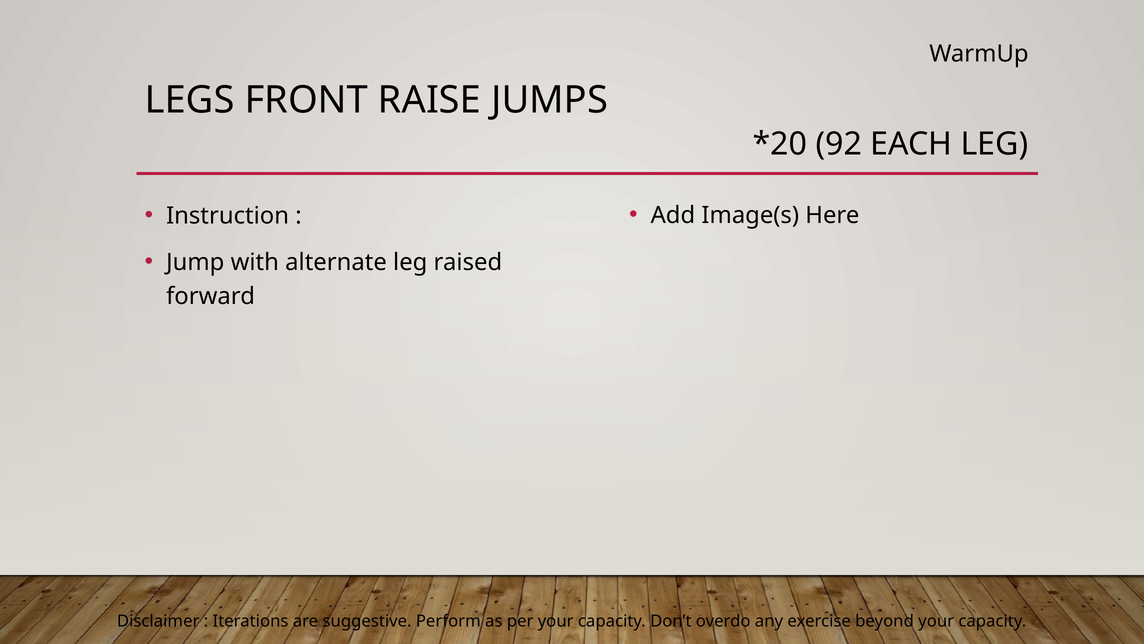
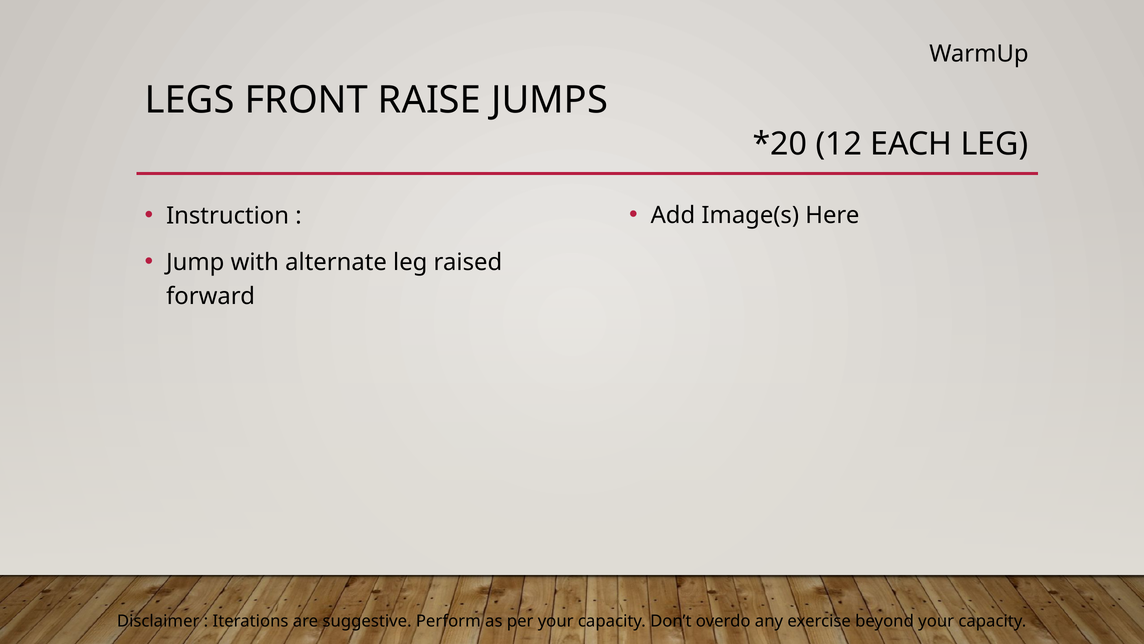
92: 92 -> 12
